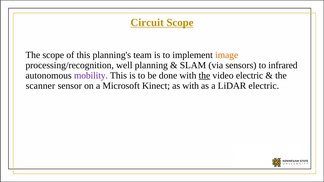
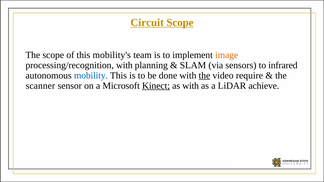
planning's: planning's -> mobility's
processing/recognition well: well -> with
mobility colour: purple -> blue
video electric: electric -> require
Kinect underline: none -> present
LiDAR electric: electric -> achieve
